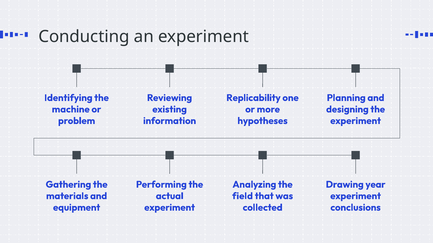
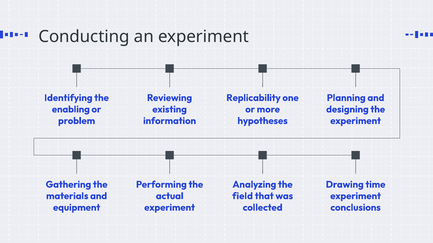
machine: machine -> enabling
year: year -> time
